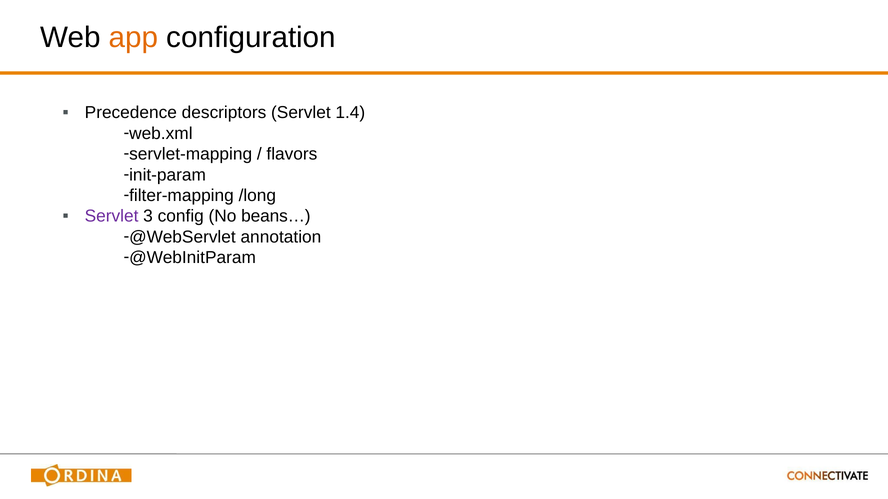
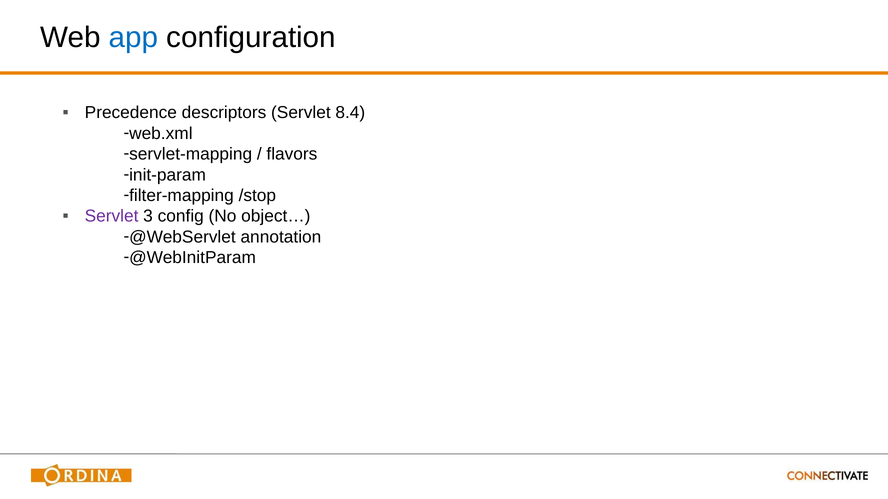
app colour: orange -> blue
1.4: 1.4 -> 8.4
/long: /long -> /stop
beans…: beans… -> object…
